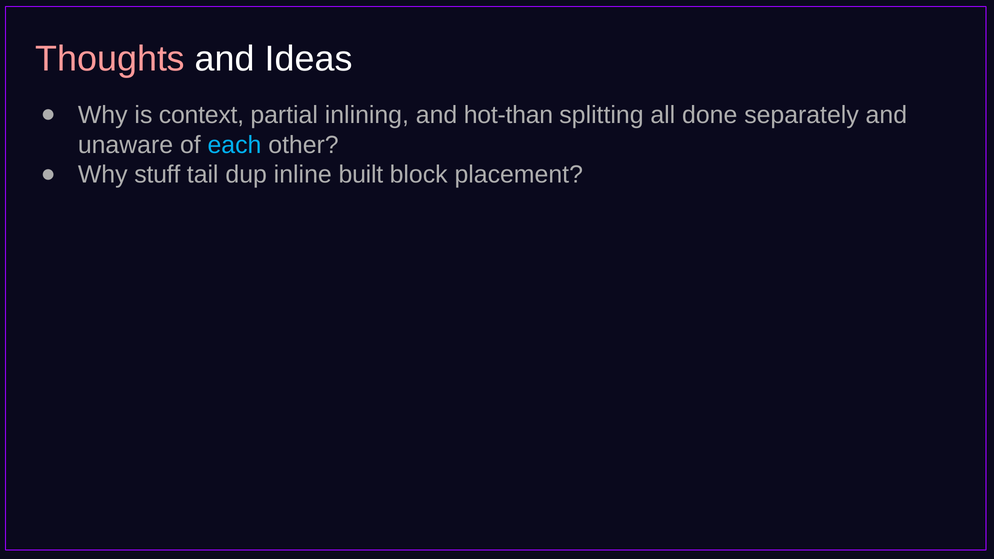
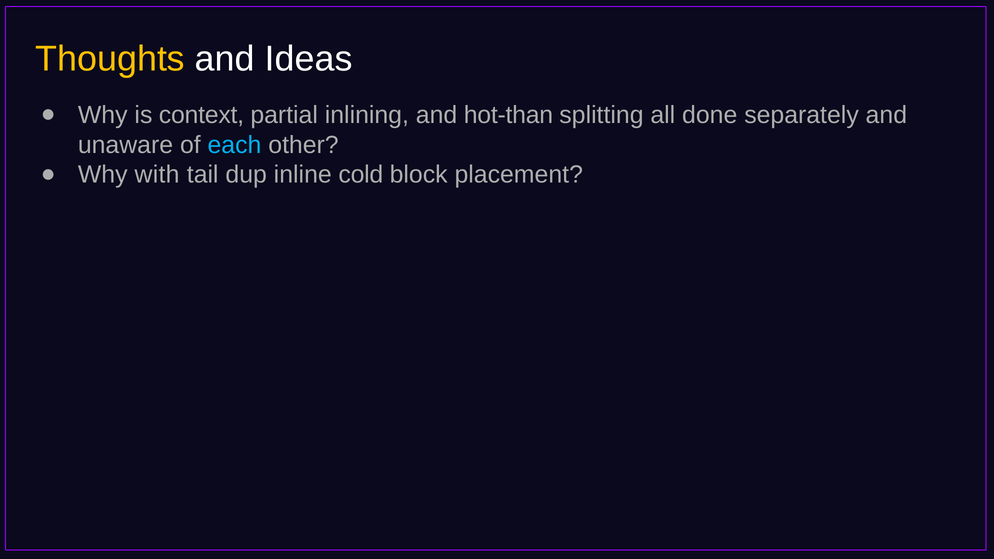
Thoughts colour: pink -> yellow
stuff: stuff -> with
built: built -> cold
